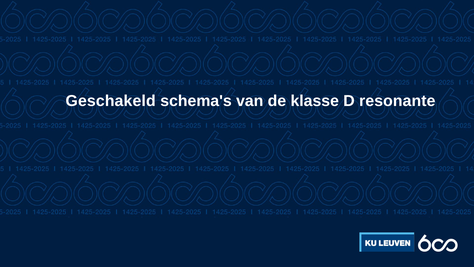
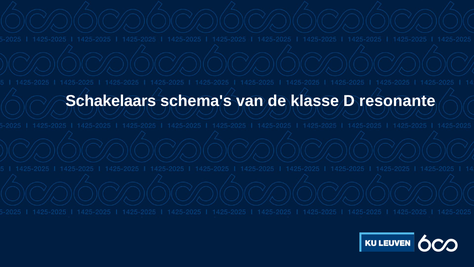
Geschakeld: Geschakeld -> Schakelaars
